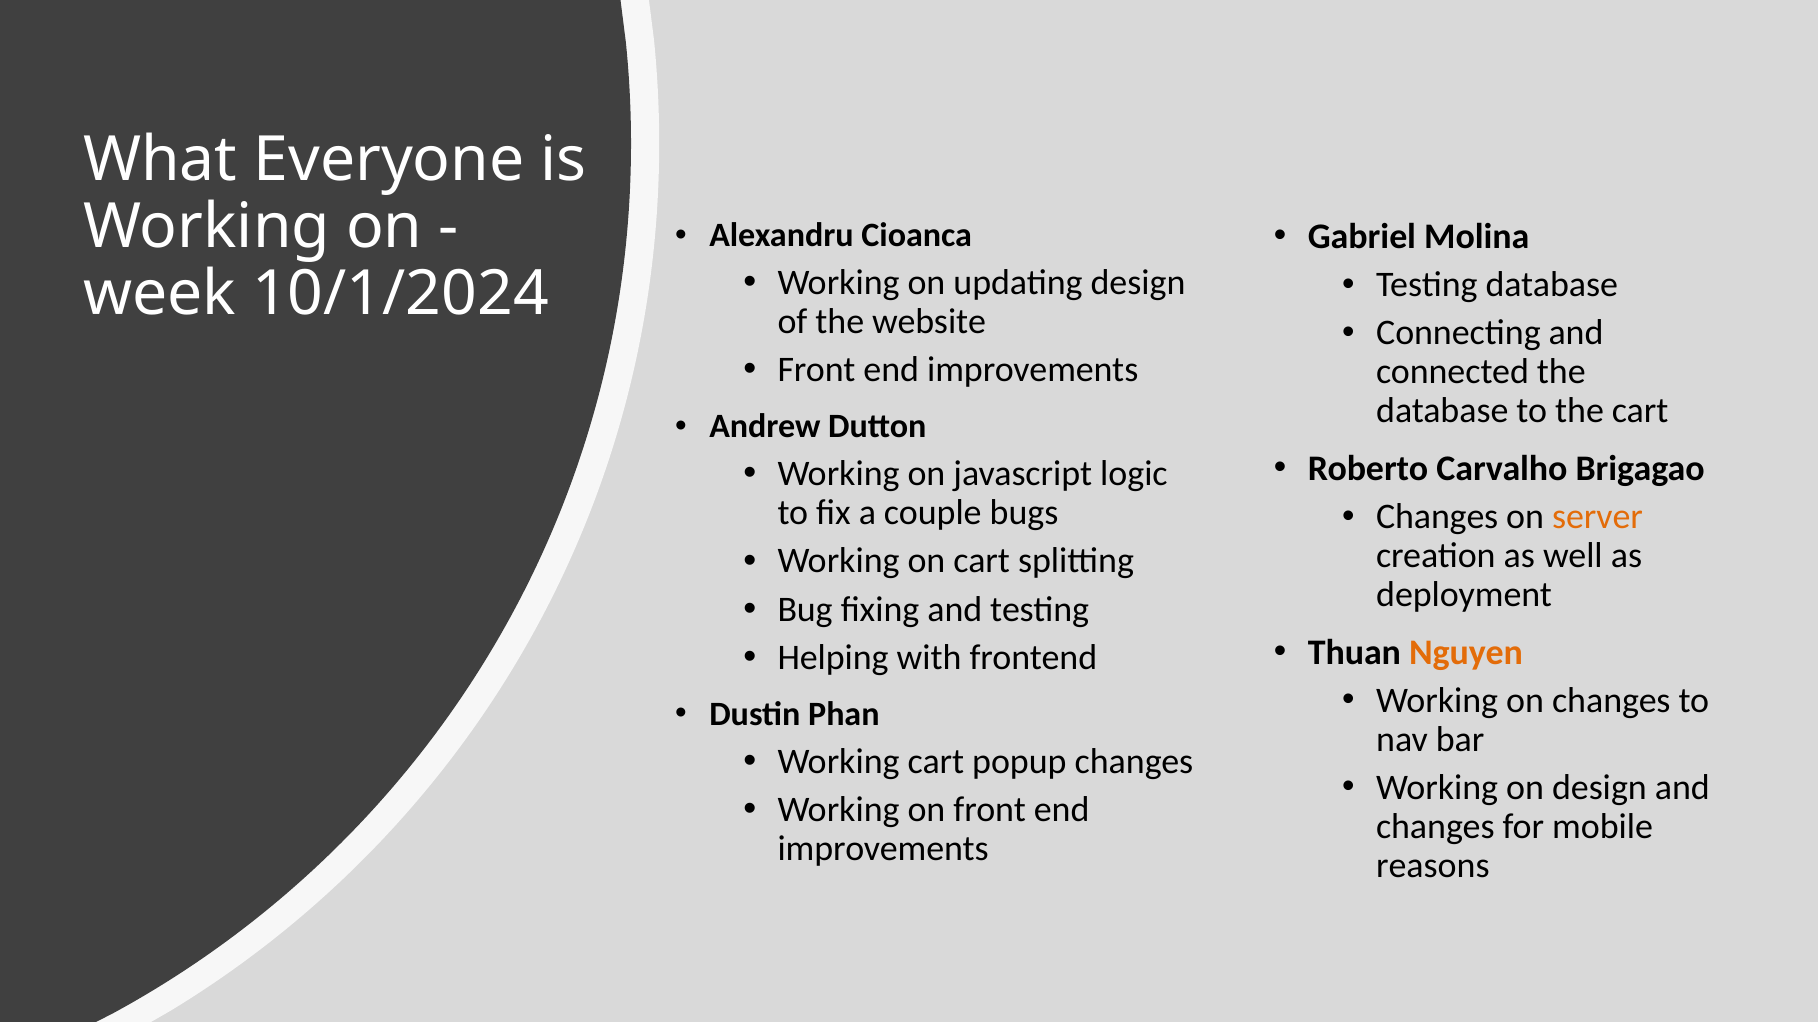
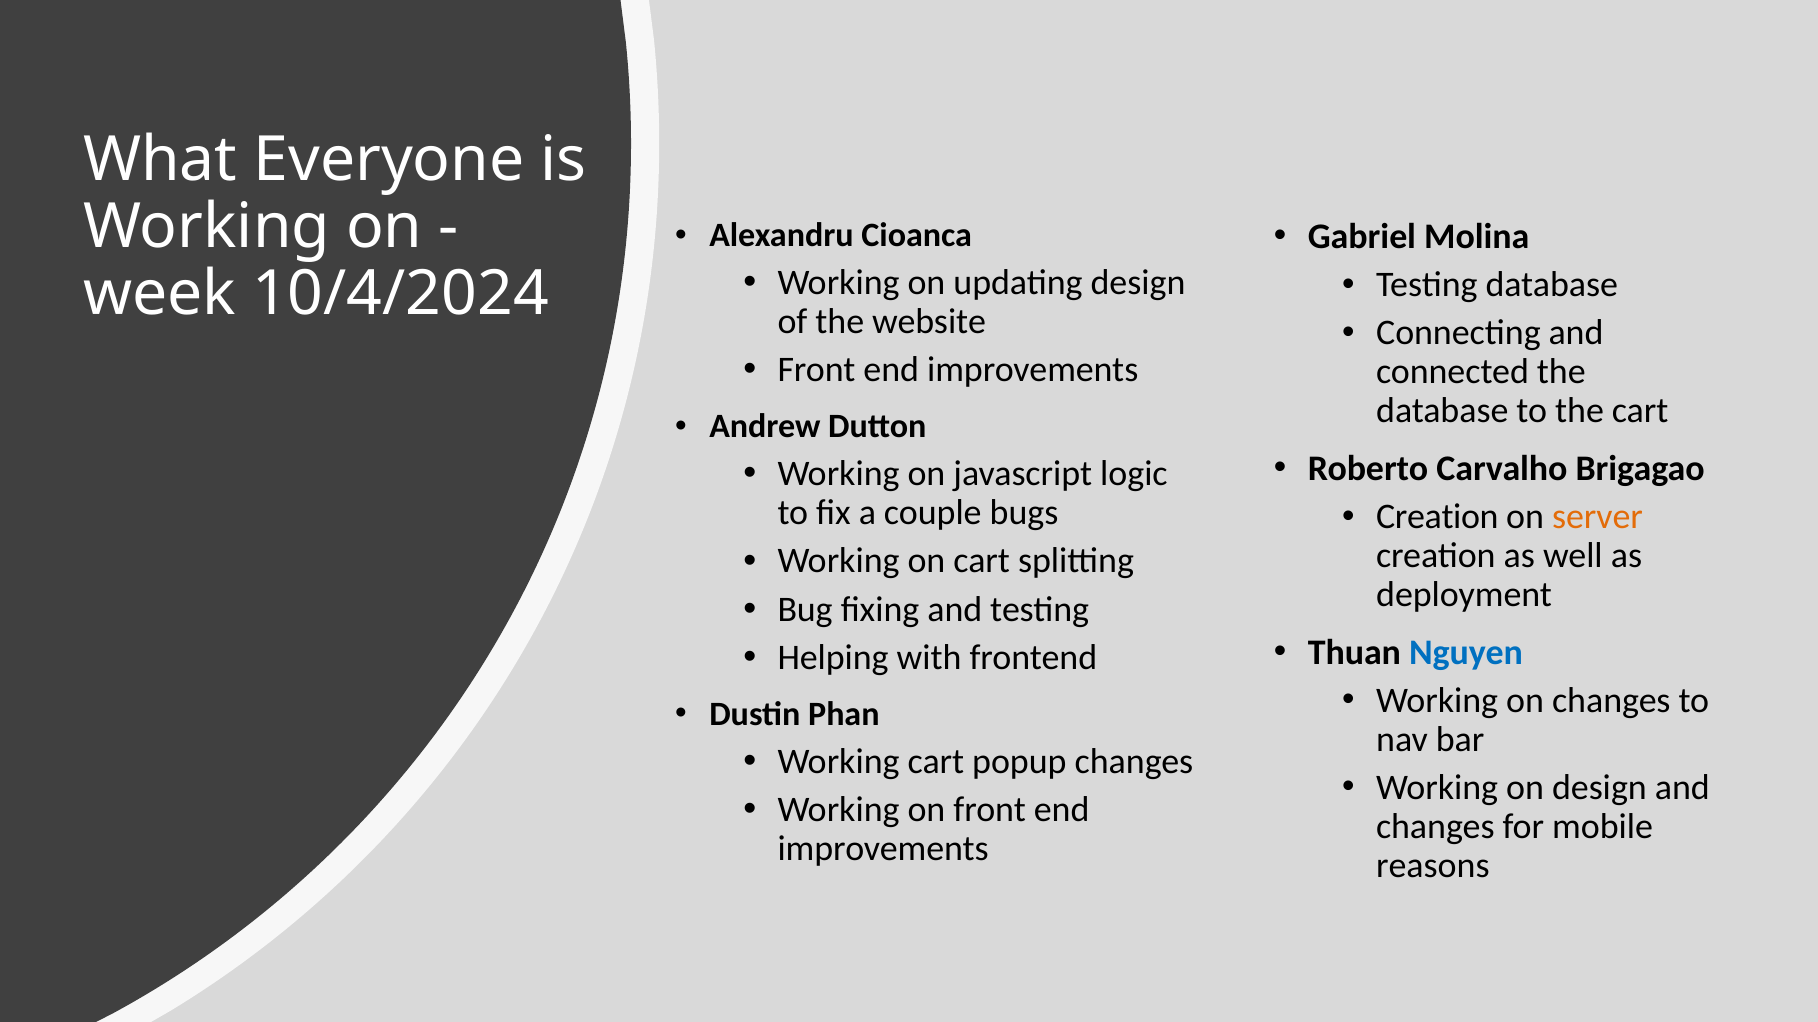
10/1/2024: 10/1/2024 -> 10/4/2024
Changes at (1437, 517): Changes -> Creation
Nguyen colour: orange -> blue
